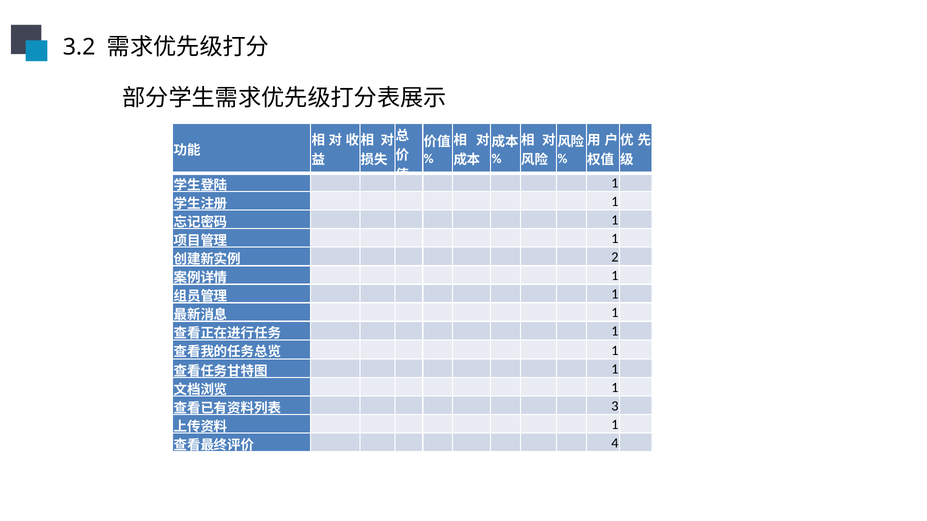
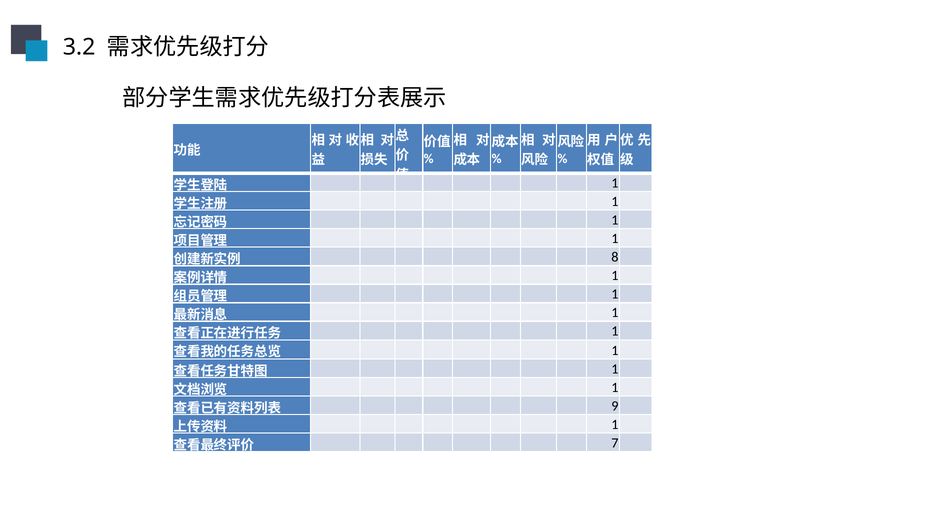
2: 2 -> 8
3: 3 -> 9
4: 4 -> 7
